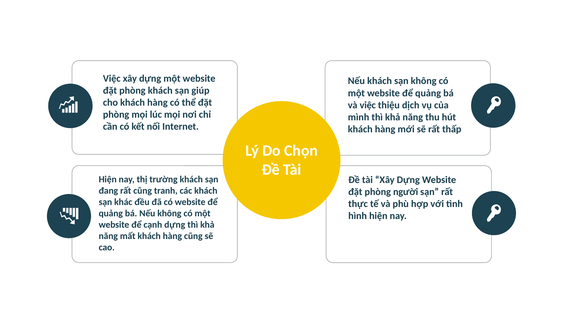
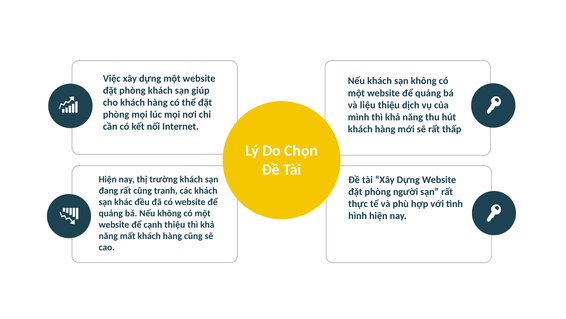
và việc: việc -> liệu
cạnh dựng: dựng -> thiệu
